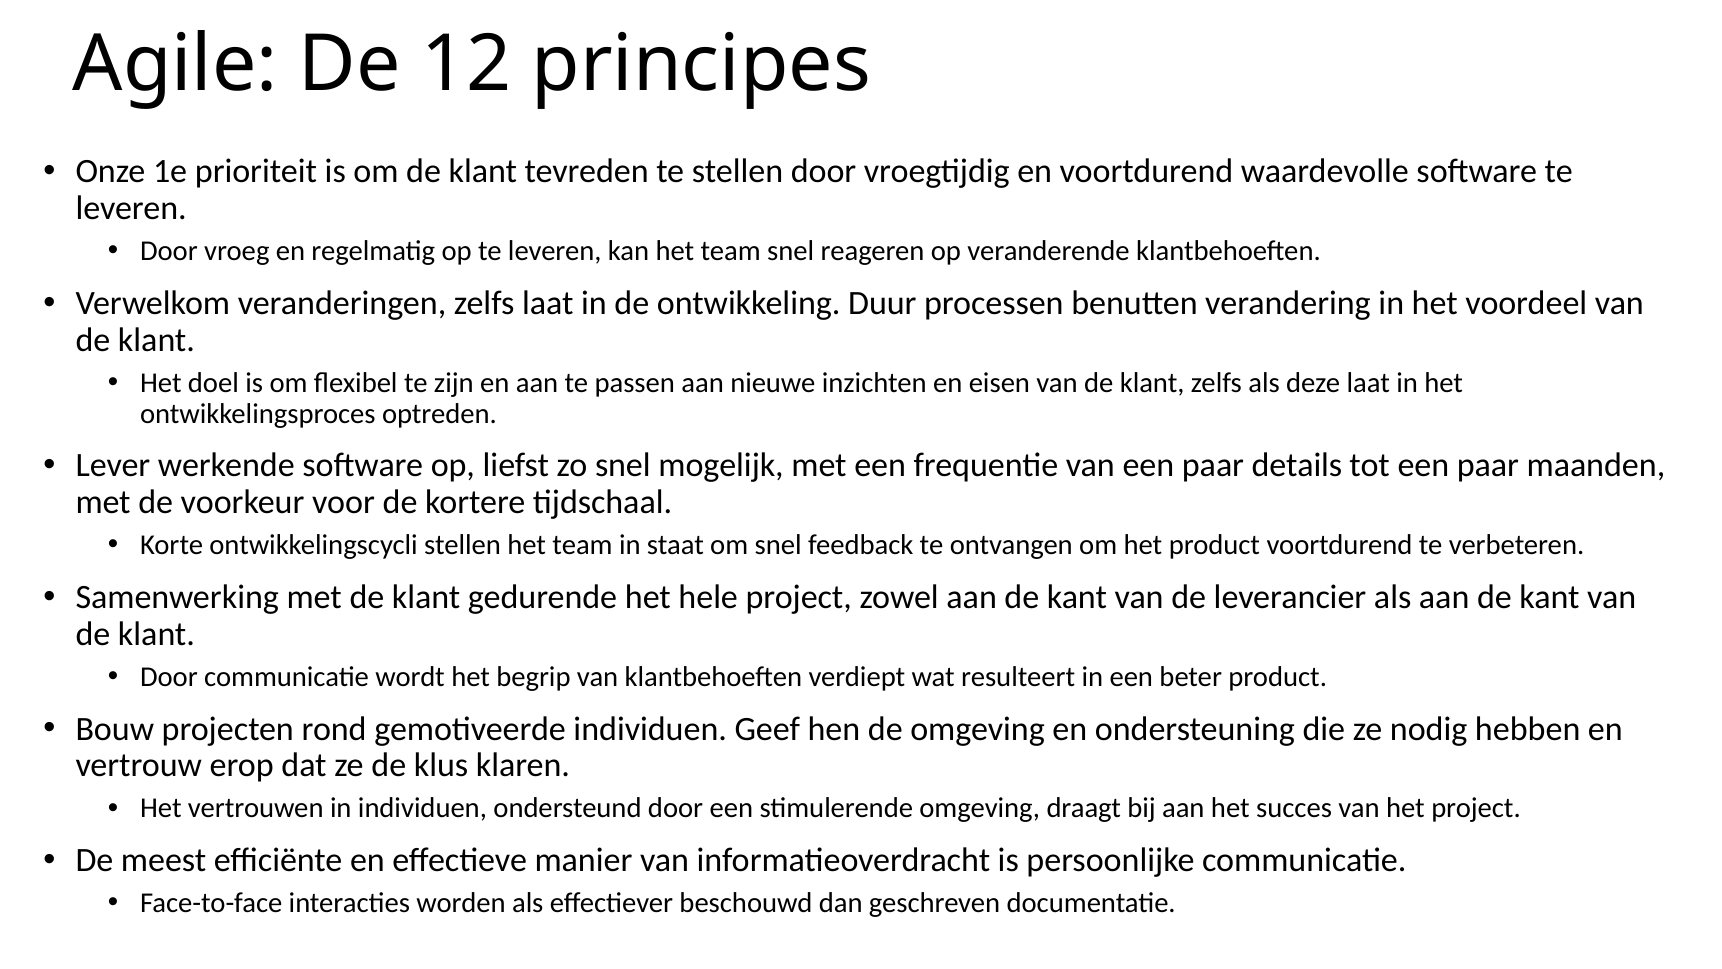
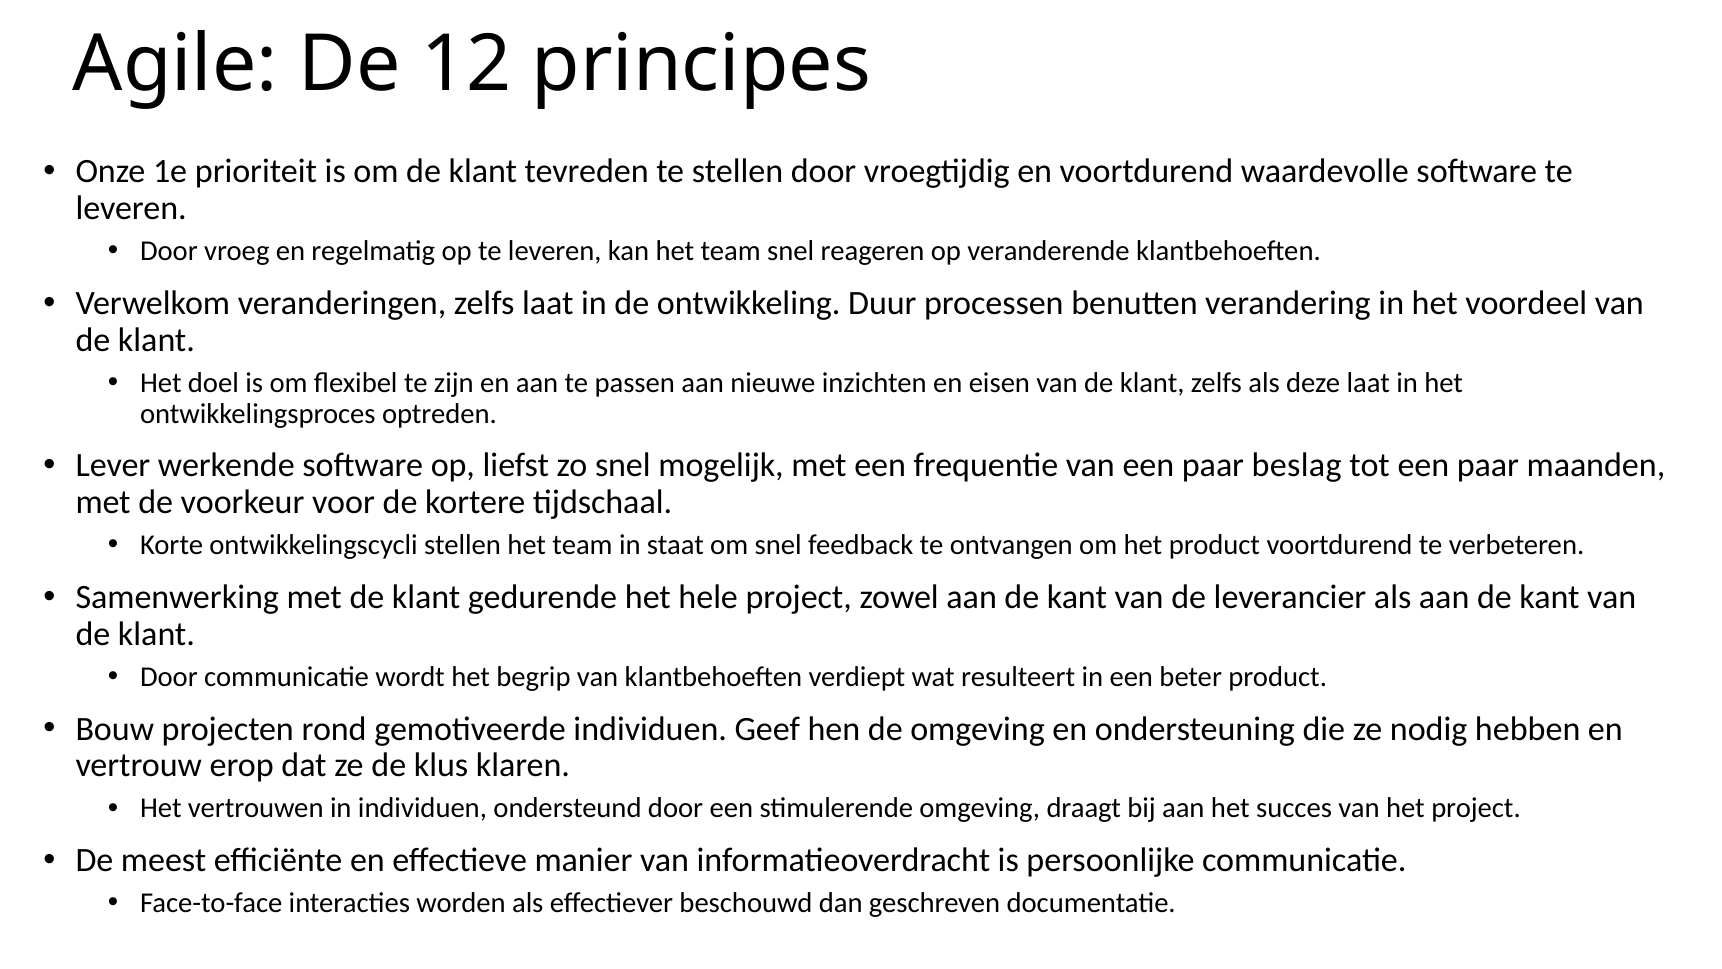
details: details -> beslag
